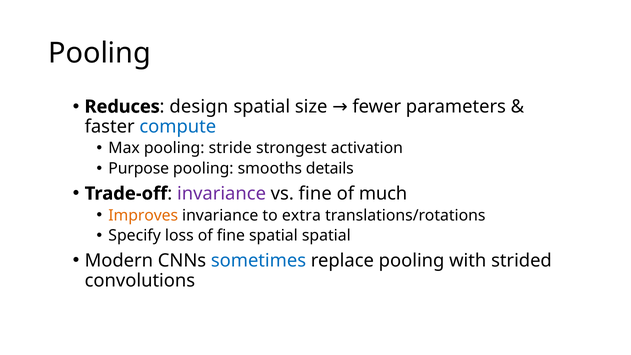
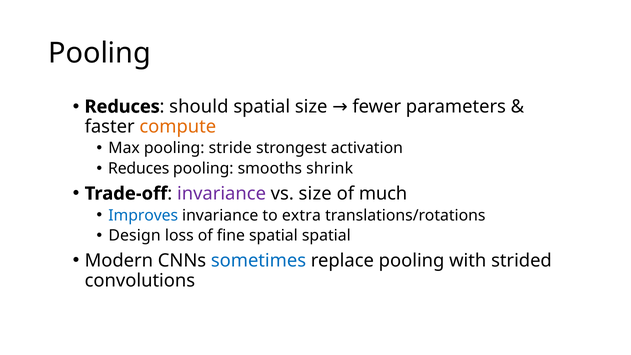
design: design -> should
compute colour: blue -> orange
Purpose at (139, 169): Purpose -> Reduces
details: details -> shrink
vs fine: fine -> size
Improves colour: orange -> blue
Specify: Specify -> Design
